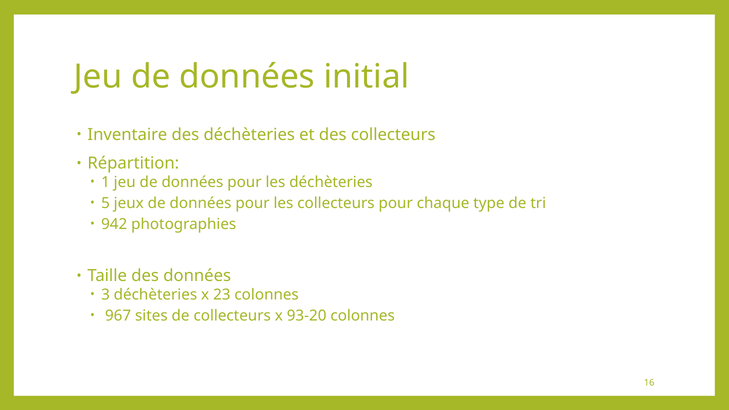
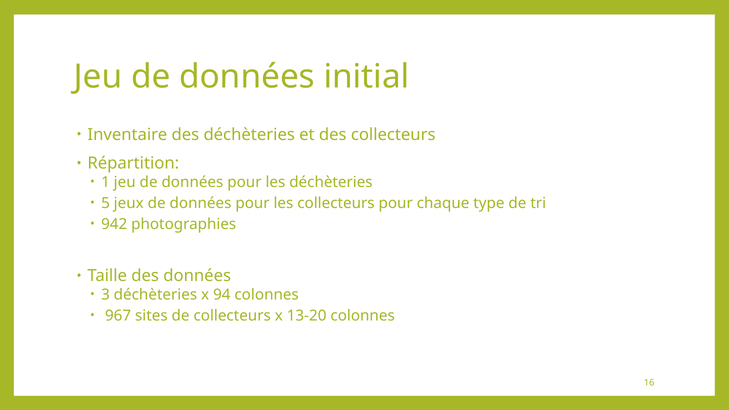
23: 23 -> 94
93-20: 93-20 -> 13-20
